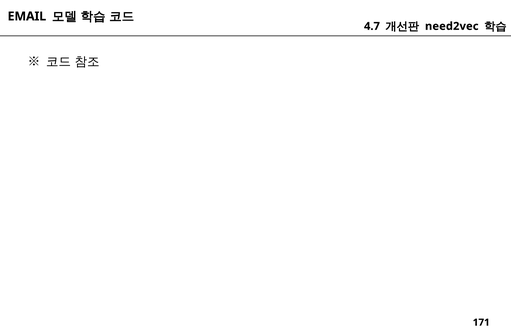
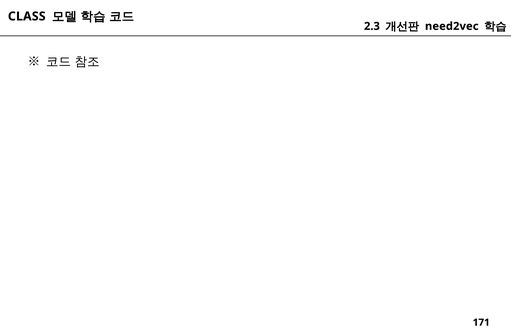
EMAIL: EMAIL -> CLASS
4.7: 4.7 -> 2.3
